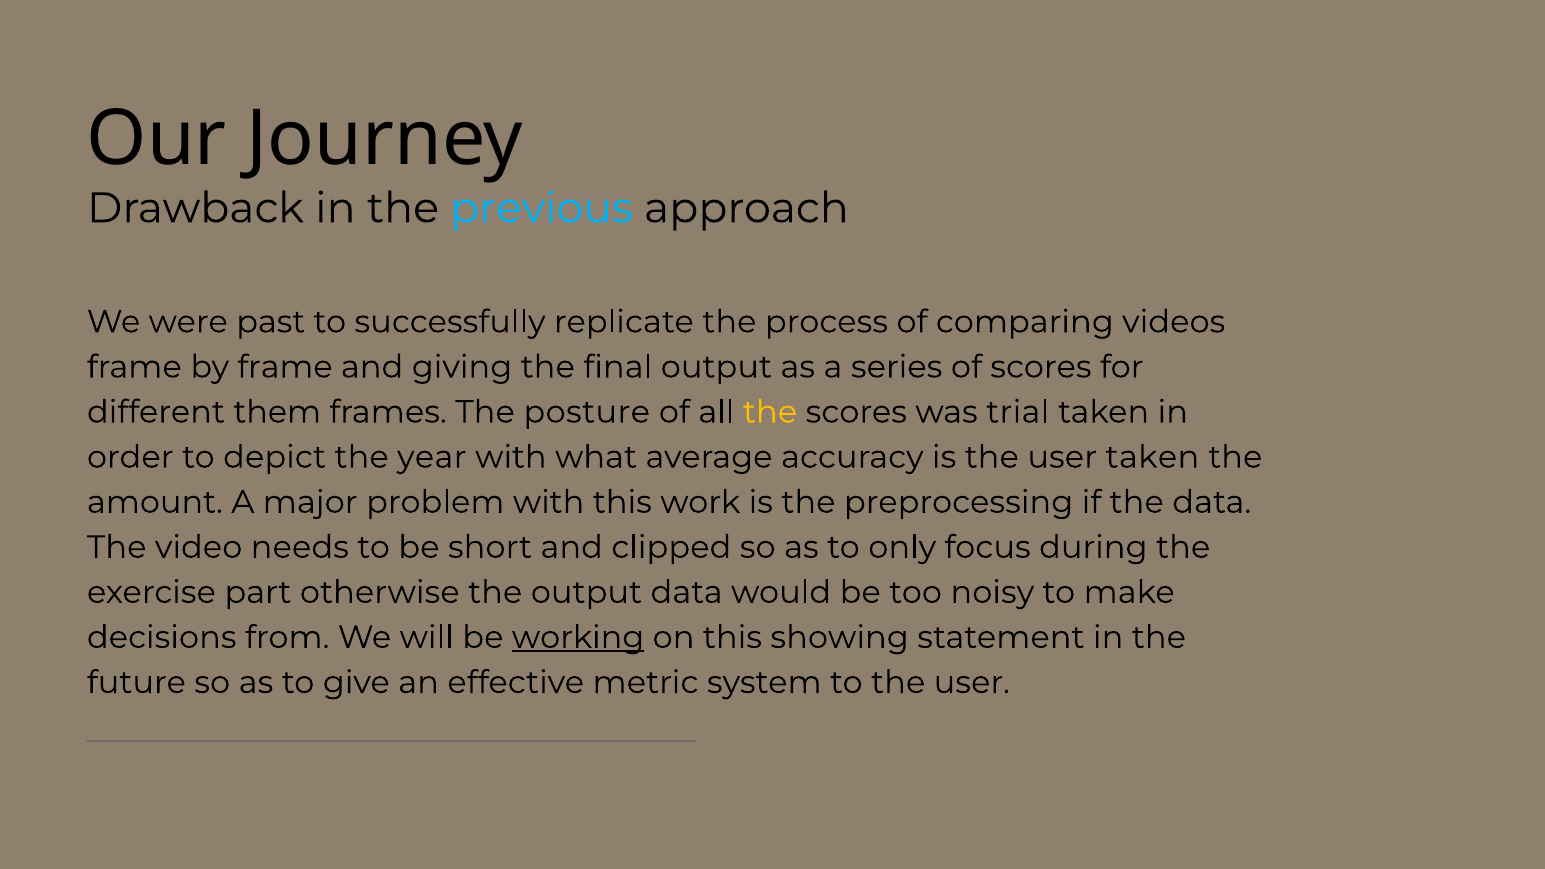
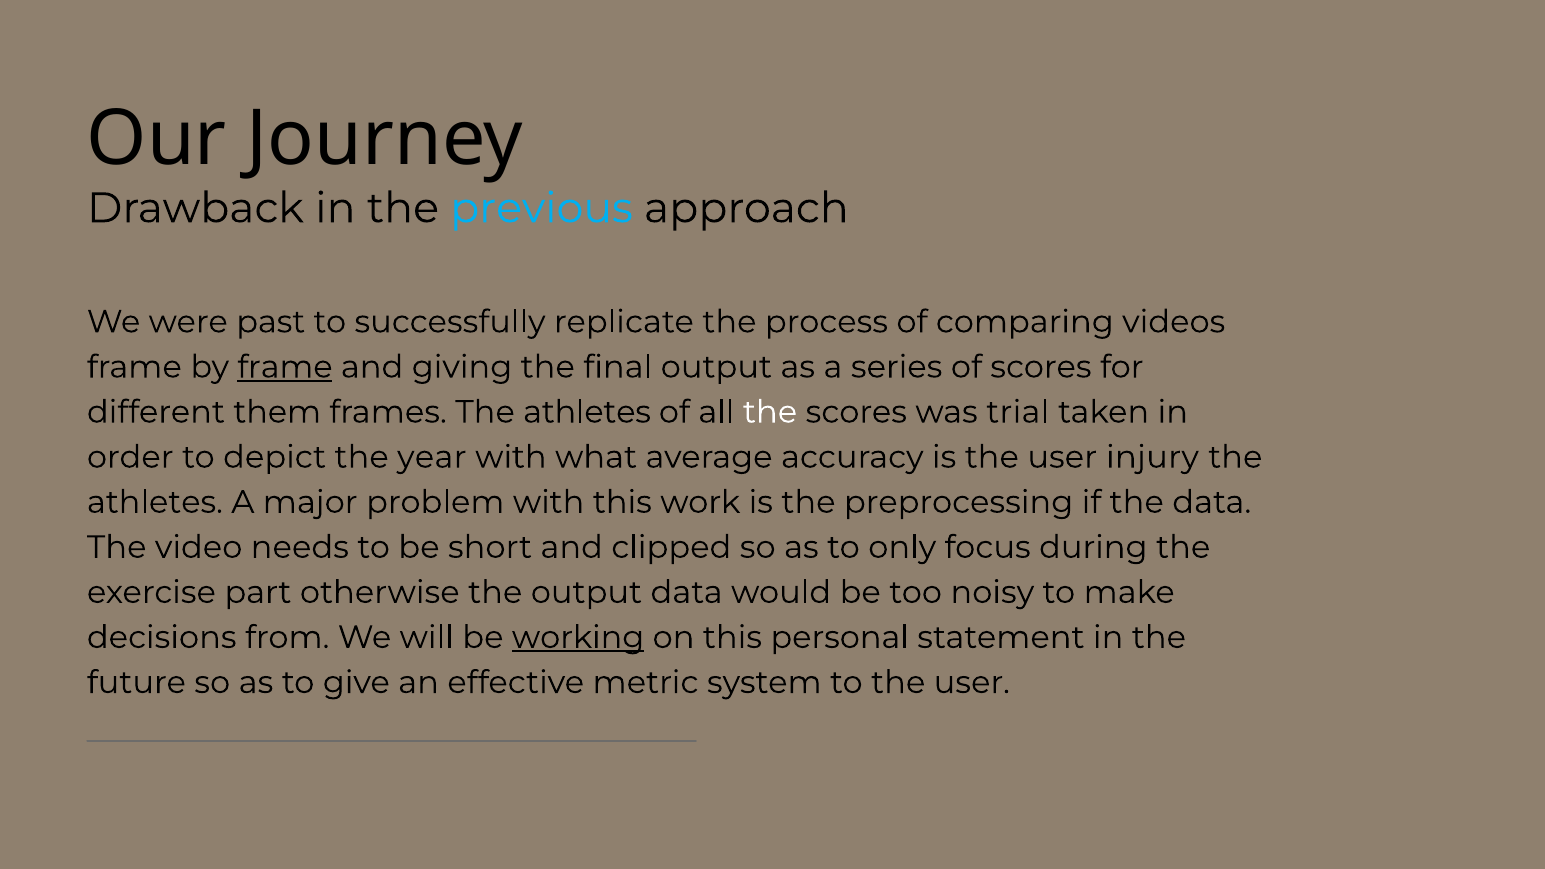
frame at (285, 367) underline: none -> present
frames The posture: posture -> athletes
the at (770, 412) colour: yellow -> white
user taken: taken -> injury
amount at (155, 502): amount -> athletes
showing: showing -> personal
